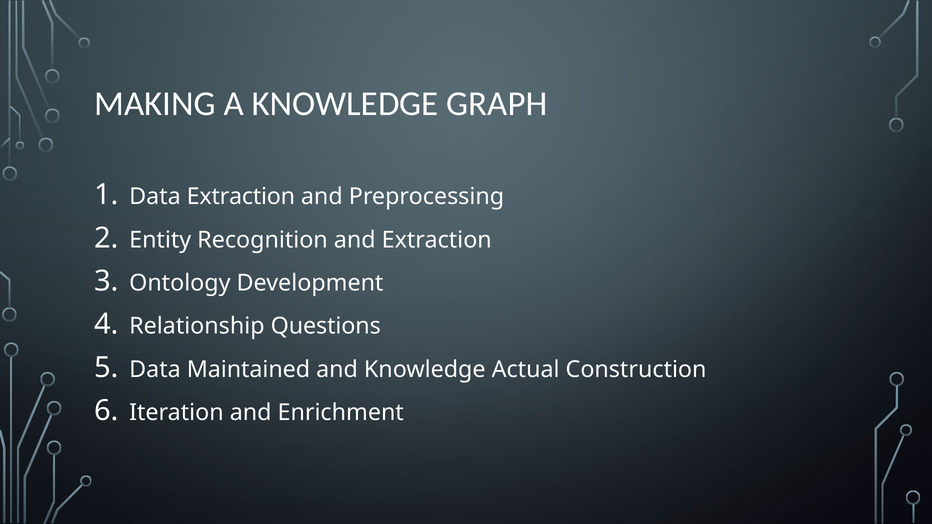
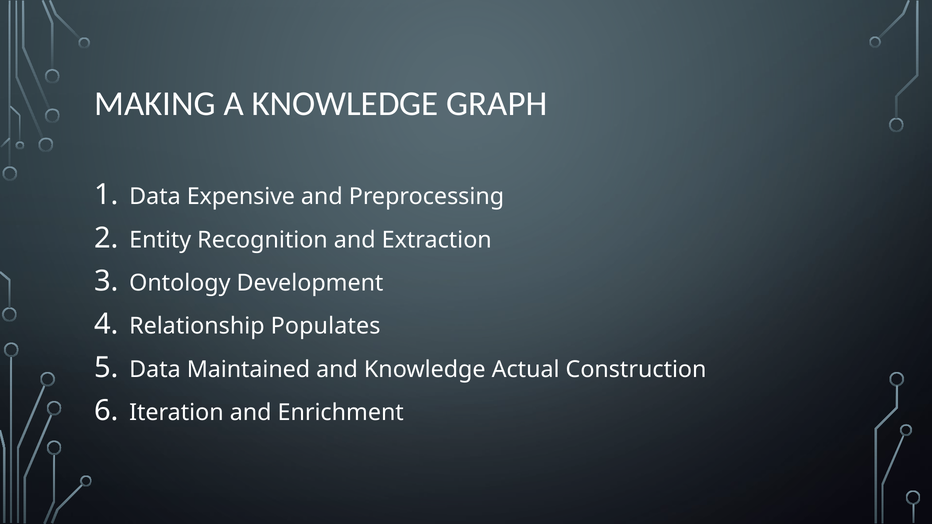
Data Extraction: Extraction -> Expensive
Questions: Questions -> Populates
